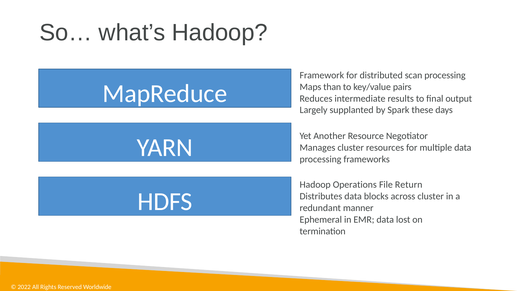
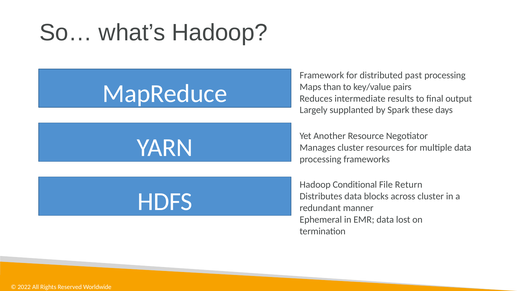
scan: scan -> past
Operations: Operations -> Conditional
